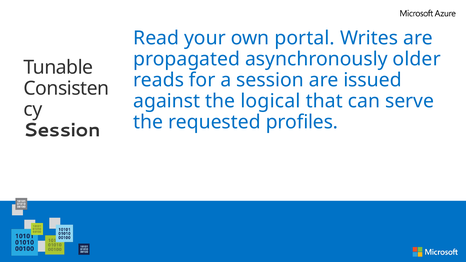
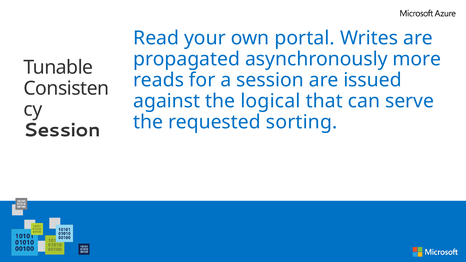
older: older -> more
profiles: profiles -> sorting
